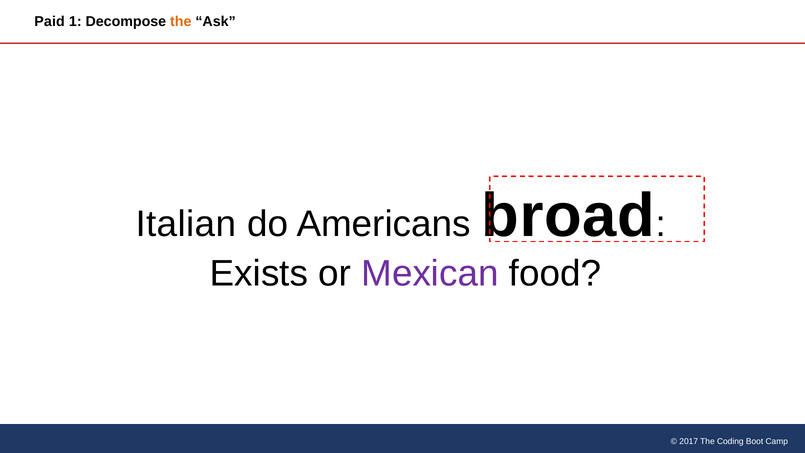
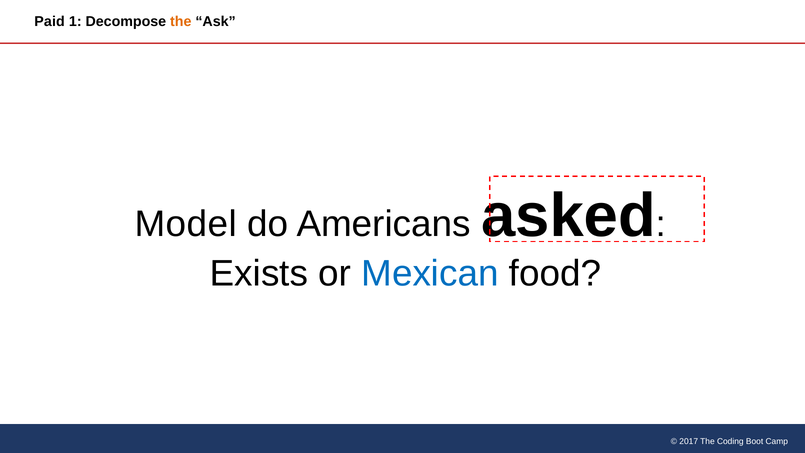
Italian: Italian -> Model
broad: broad -> asked
Mexican colour: purple -> blue
